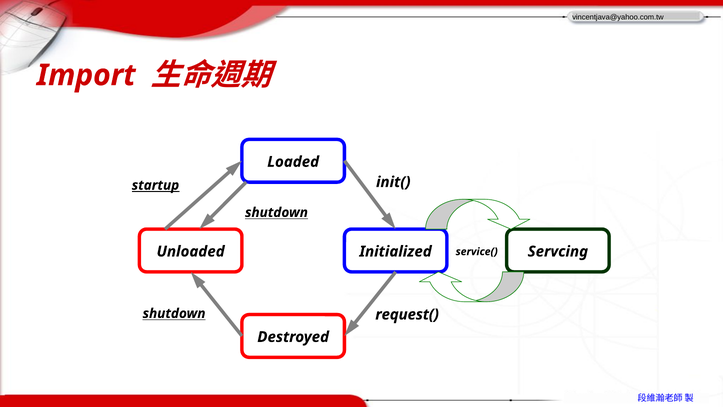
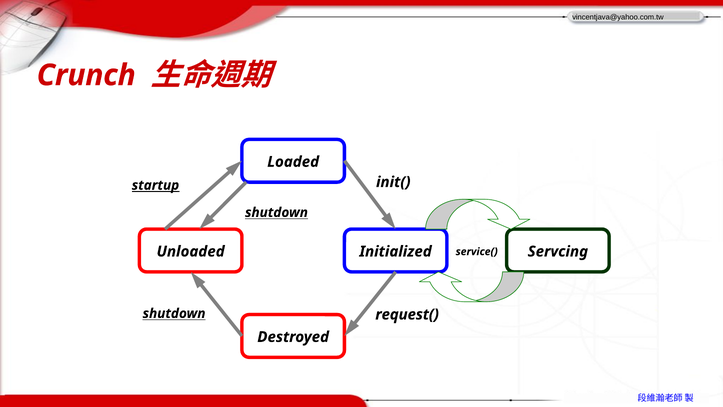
Import: Import -> Crunch
